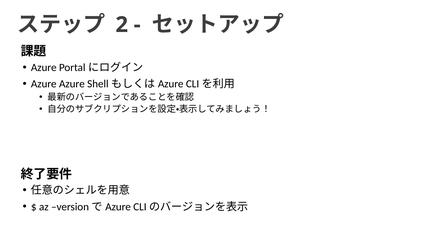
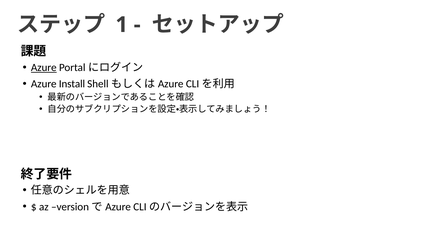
2: 2 -> 1
Azure at (44, 68) underline: none -> present
Azure Azure: Azure -> Install
